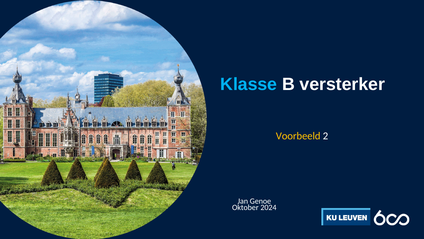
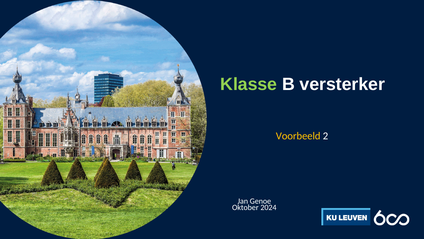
Klasse colour: light blue -> light green
